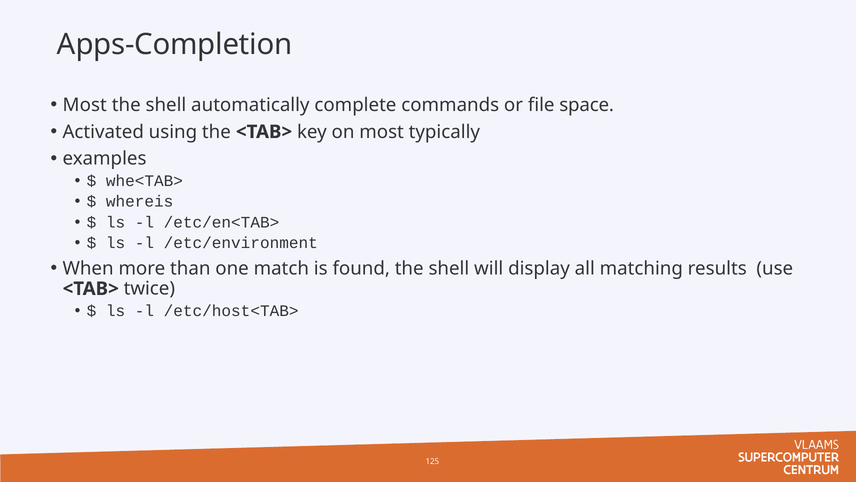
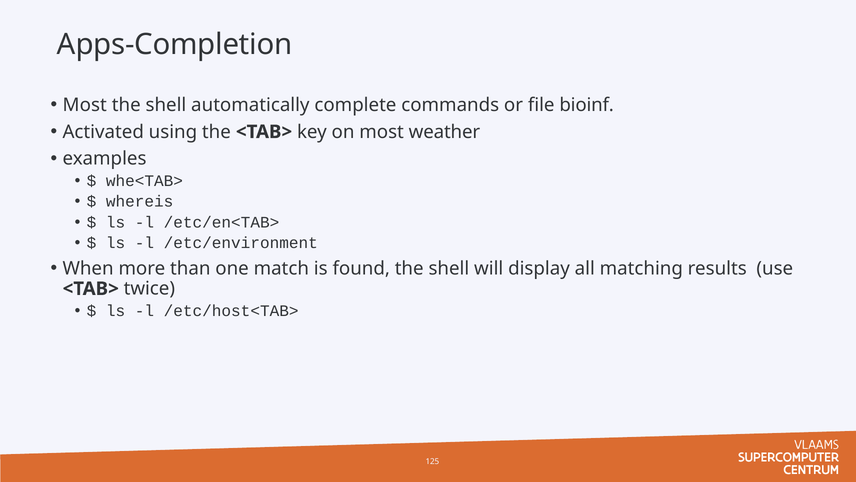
space: space -> bioinf
typically: typically -> weather
